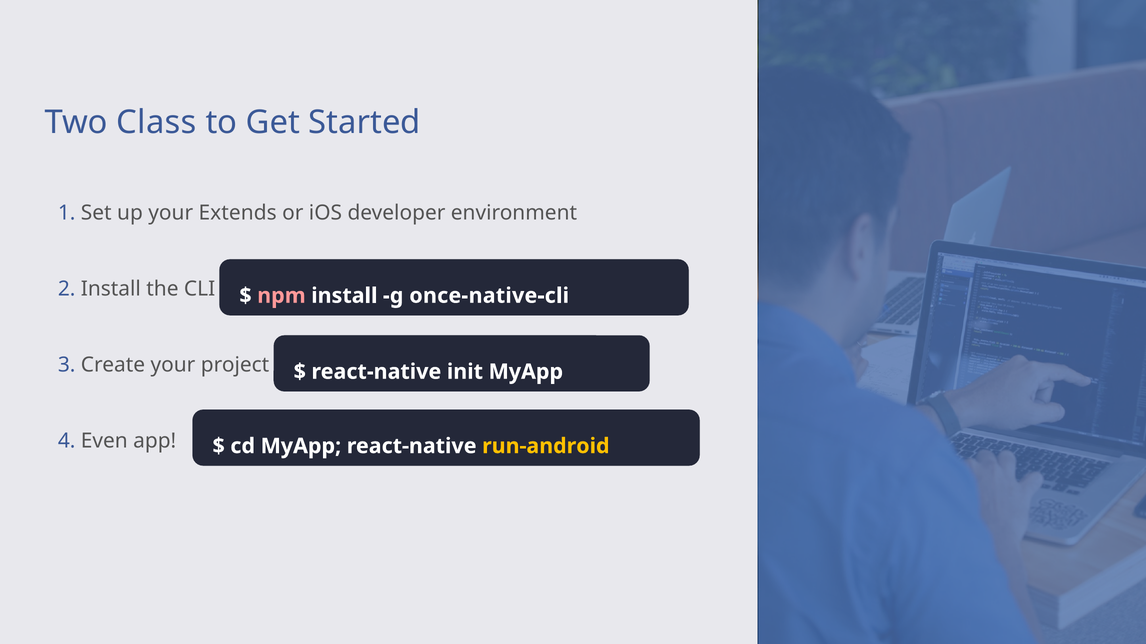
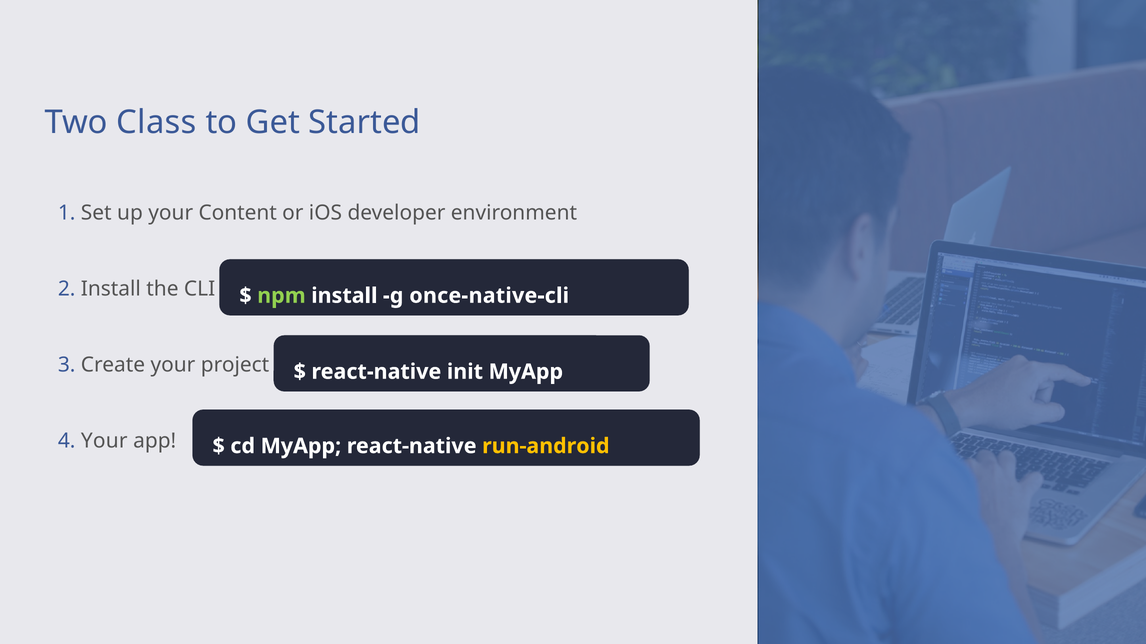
Extends: Extends -> Content
npm colour: pink -> light green
4 Even: Even -> Your
